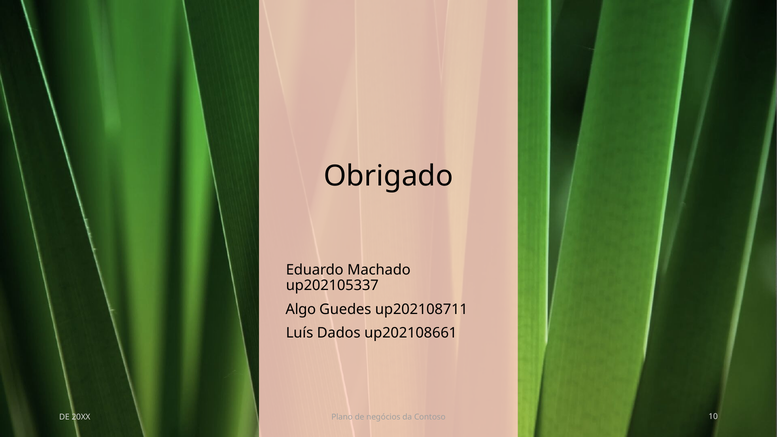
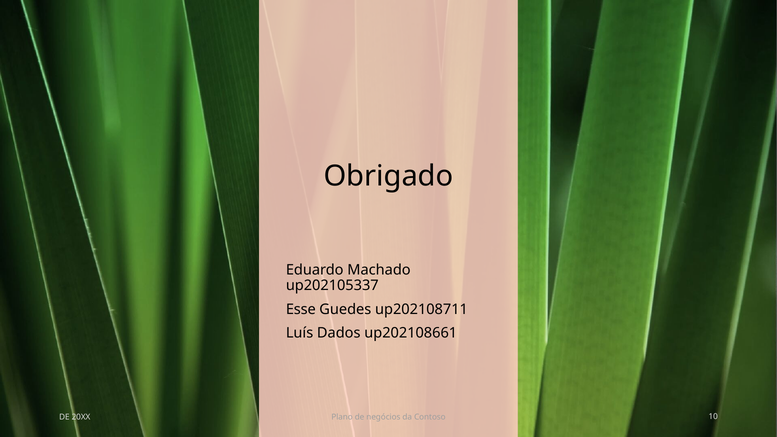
Algo: Algo -> Esse
